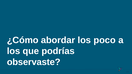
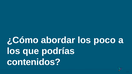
observaste: observaste -> contenidos
